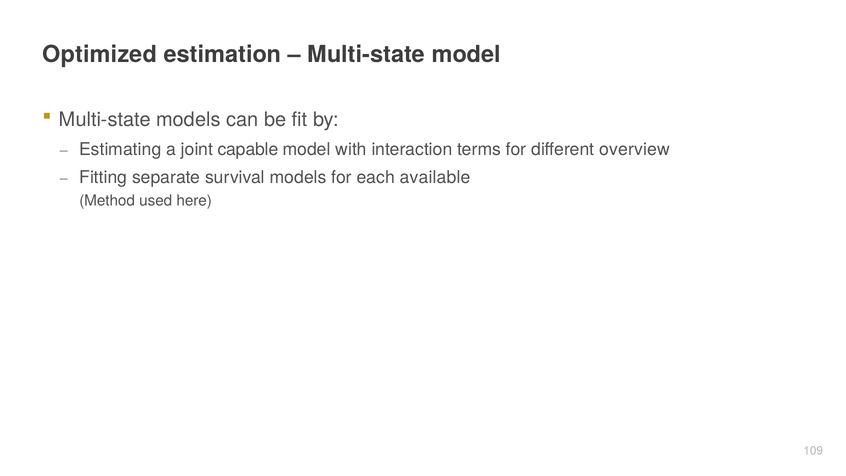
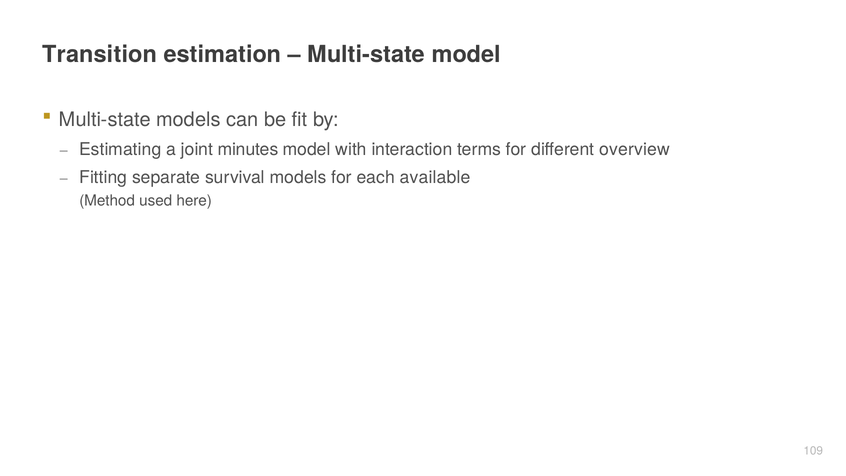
Optimized: Optimized -> Transition
capable: capable -> minutes
